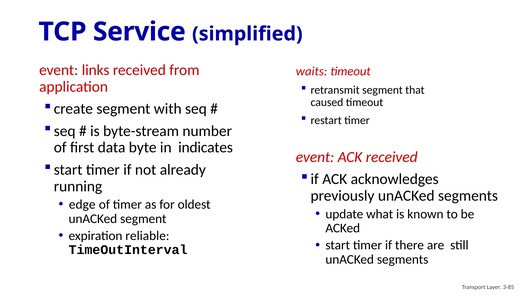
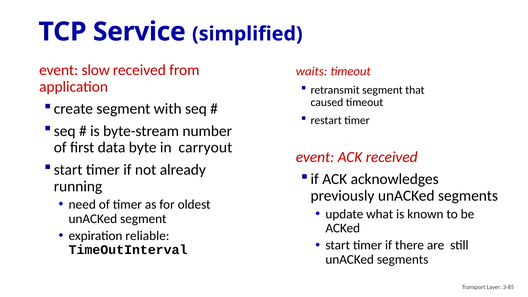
links: links -> slow
indicates: indicates -> carryout
edge: edge -> need
